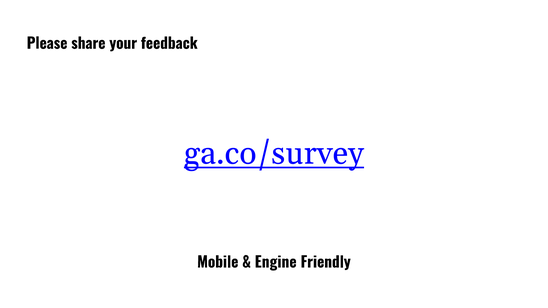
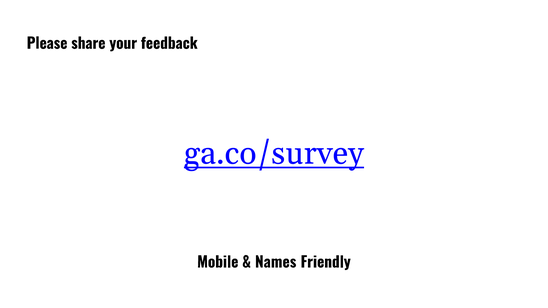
Engine: Engine -> Names
